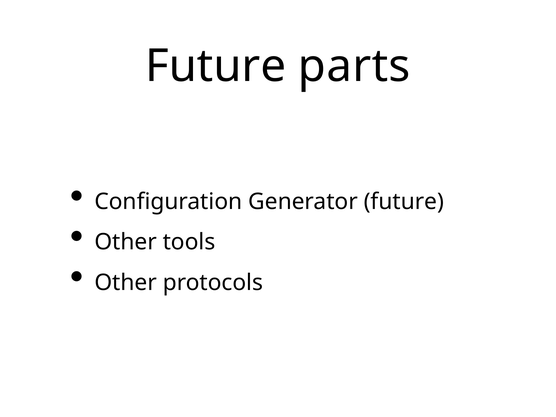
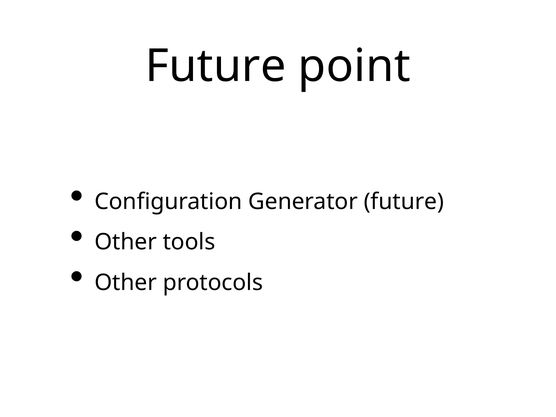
parts: parts -> point
